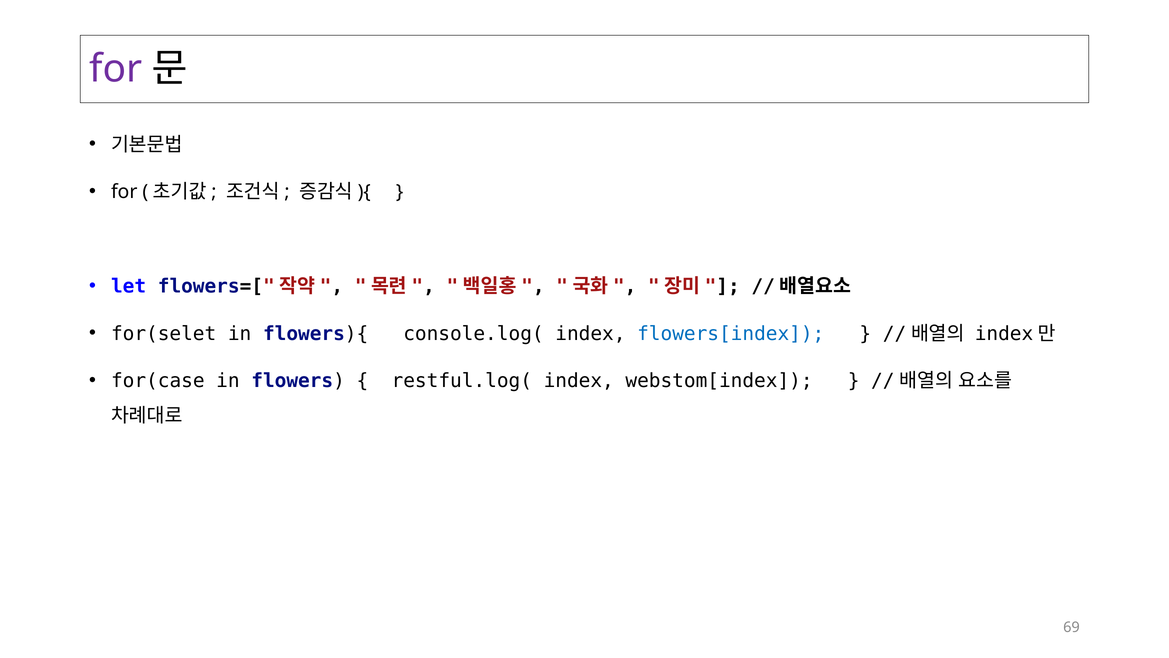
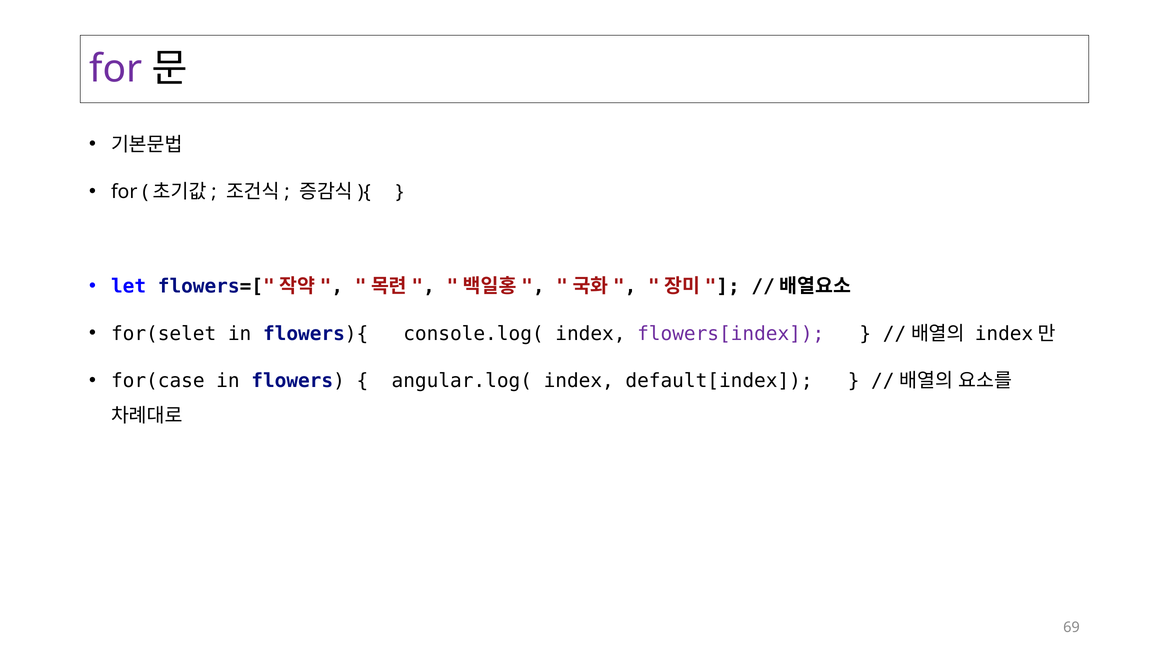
flowers[index colour: blue -> purple
restful.log(: restful.log( -> angular.log(
webstom[index: webstom[index -> default[index
